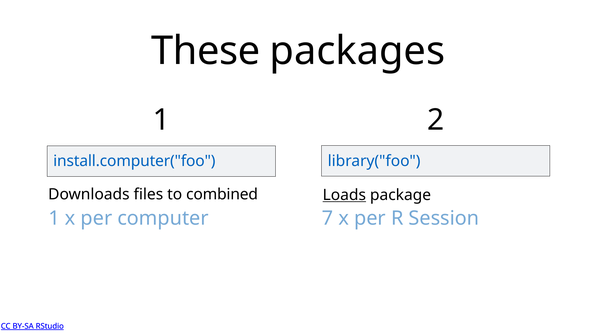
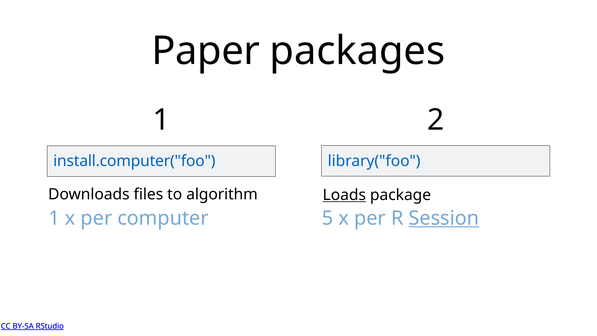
These: These -> Paper
combined: combined -> algorithm
7: 7 -> 5
Session underline: none -> present
